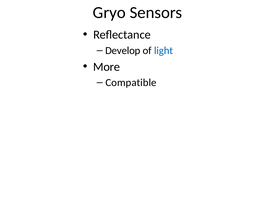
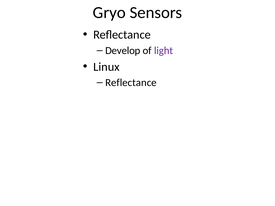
light colour: blue -> purple
More: More -> Linux
Compatible at (131, 83): Compatible -> Reflectance
